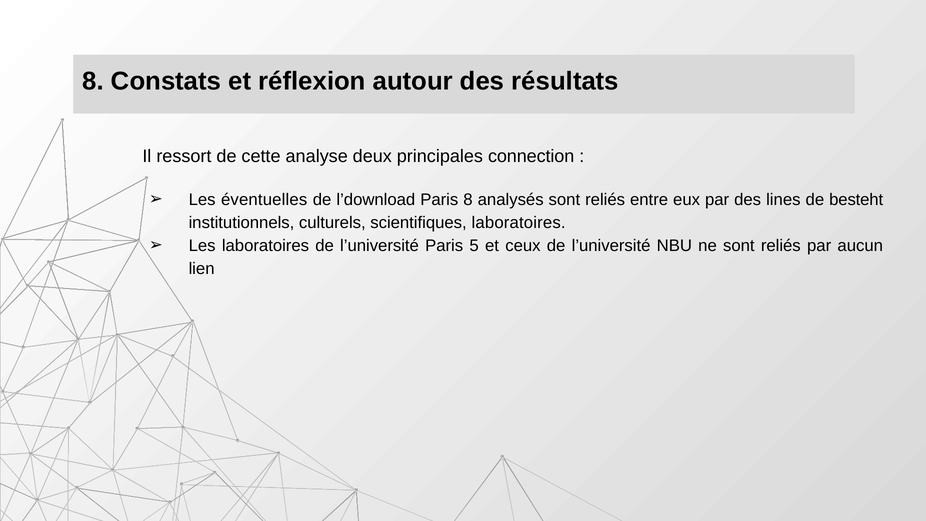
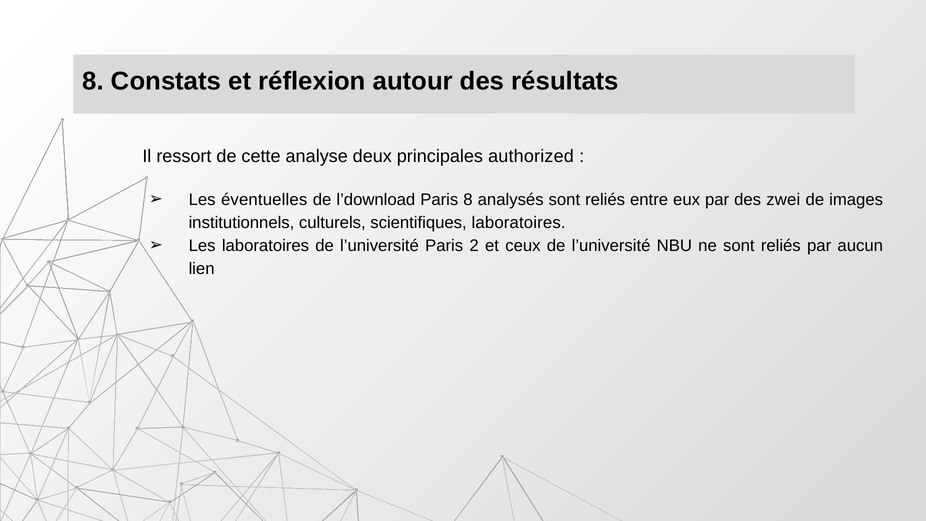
connection: connection -> authorized
lines: lines -> zwei
besteht: besteht -> images
5: 5 -> 2
